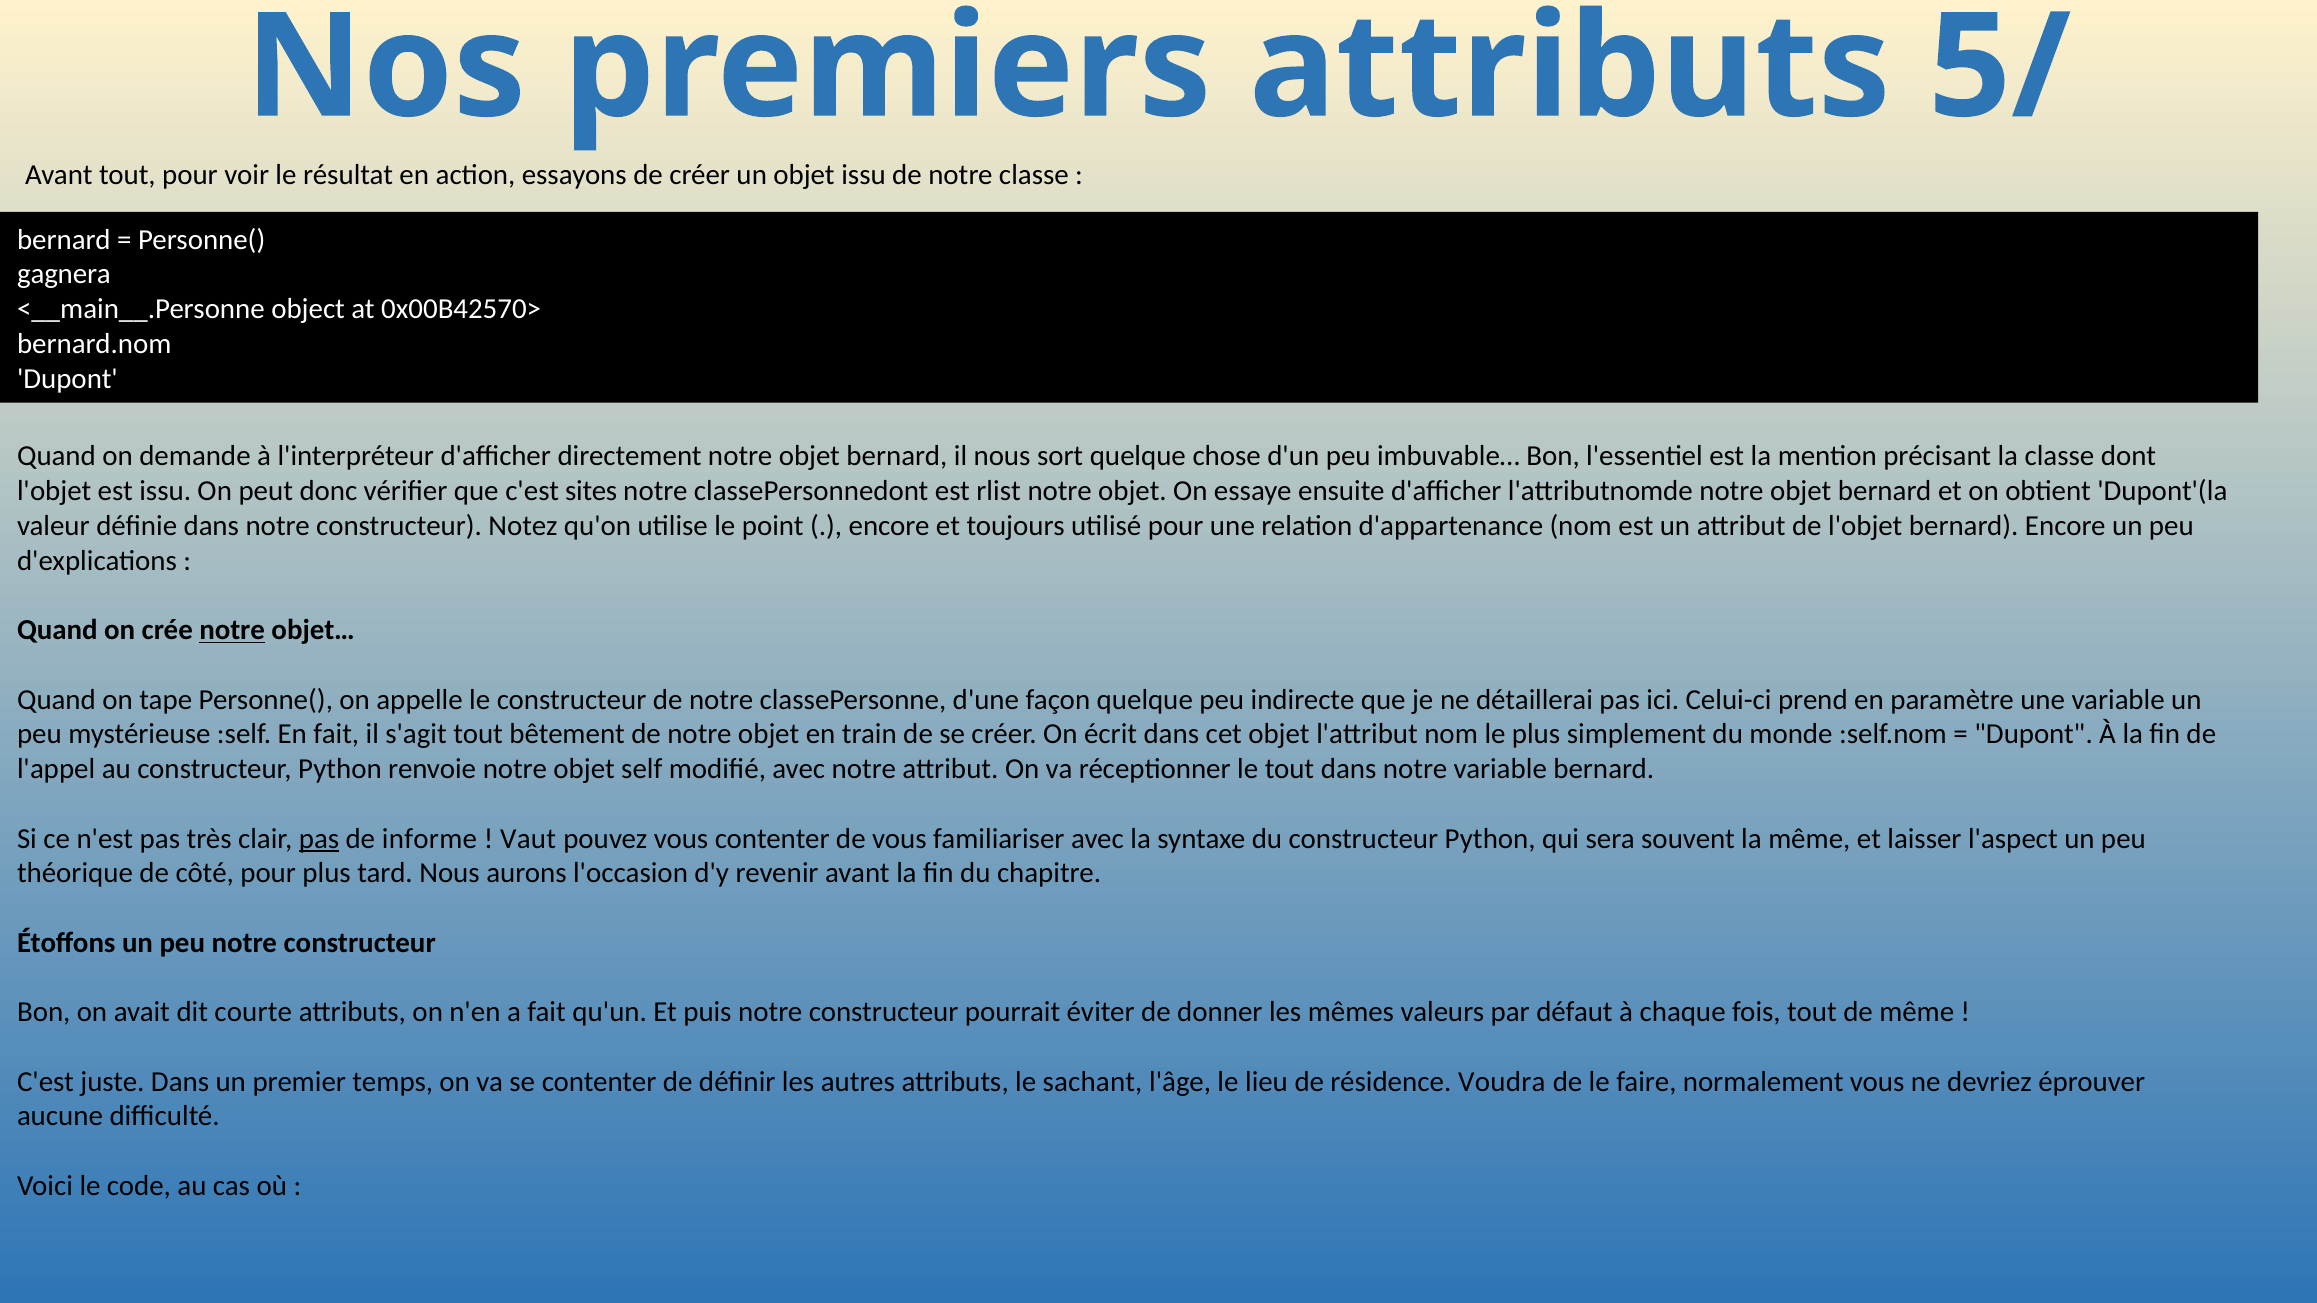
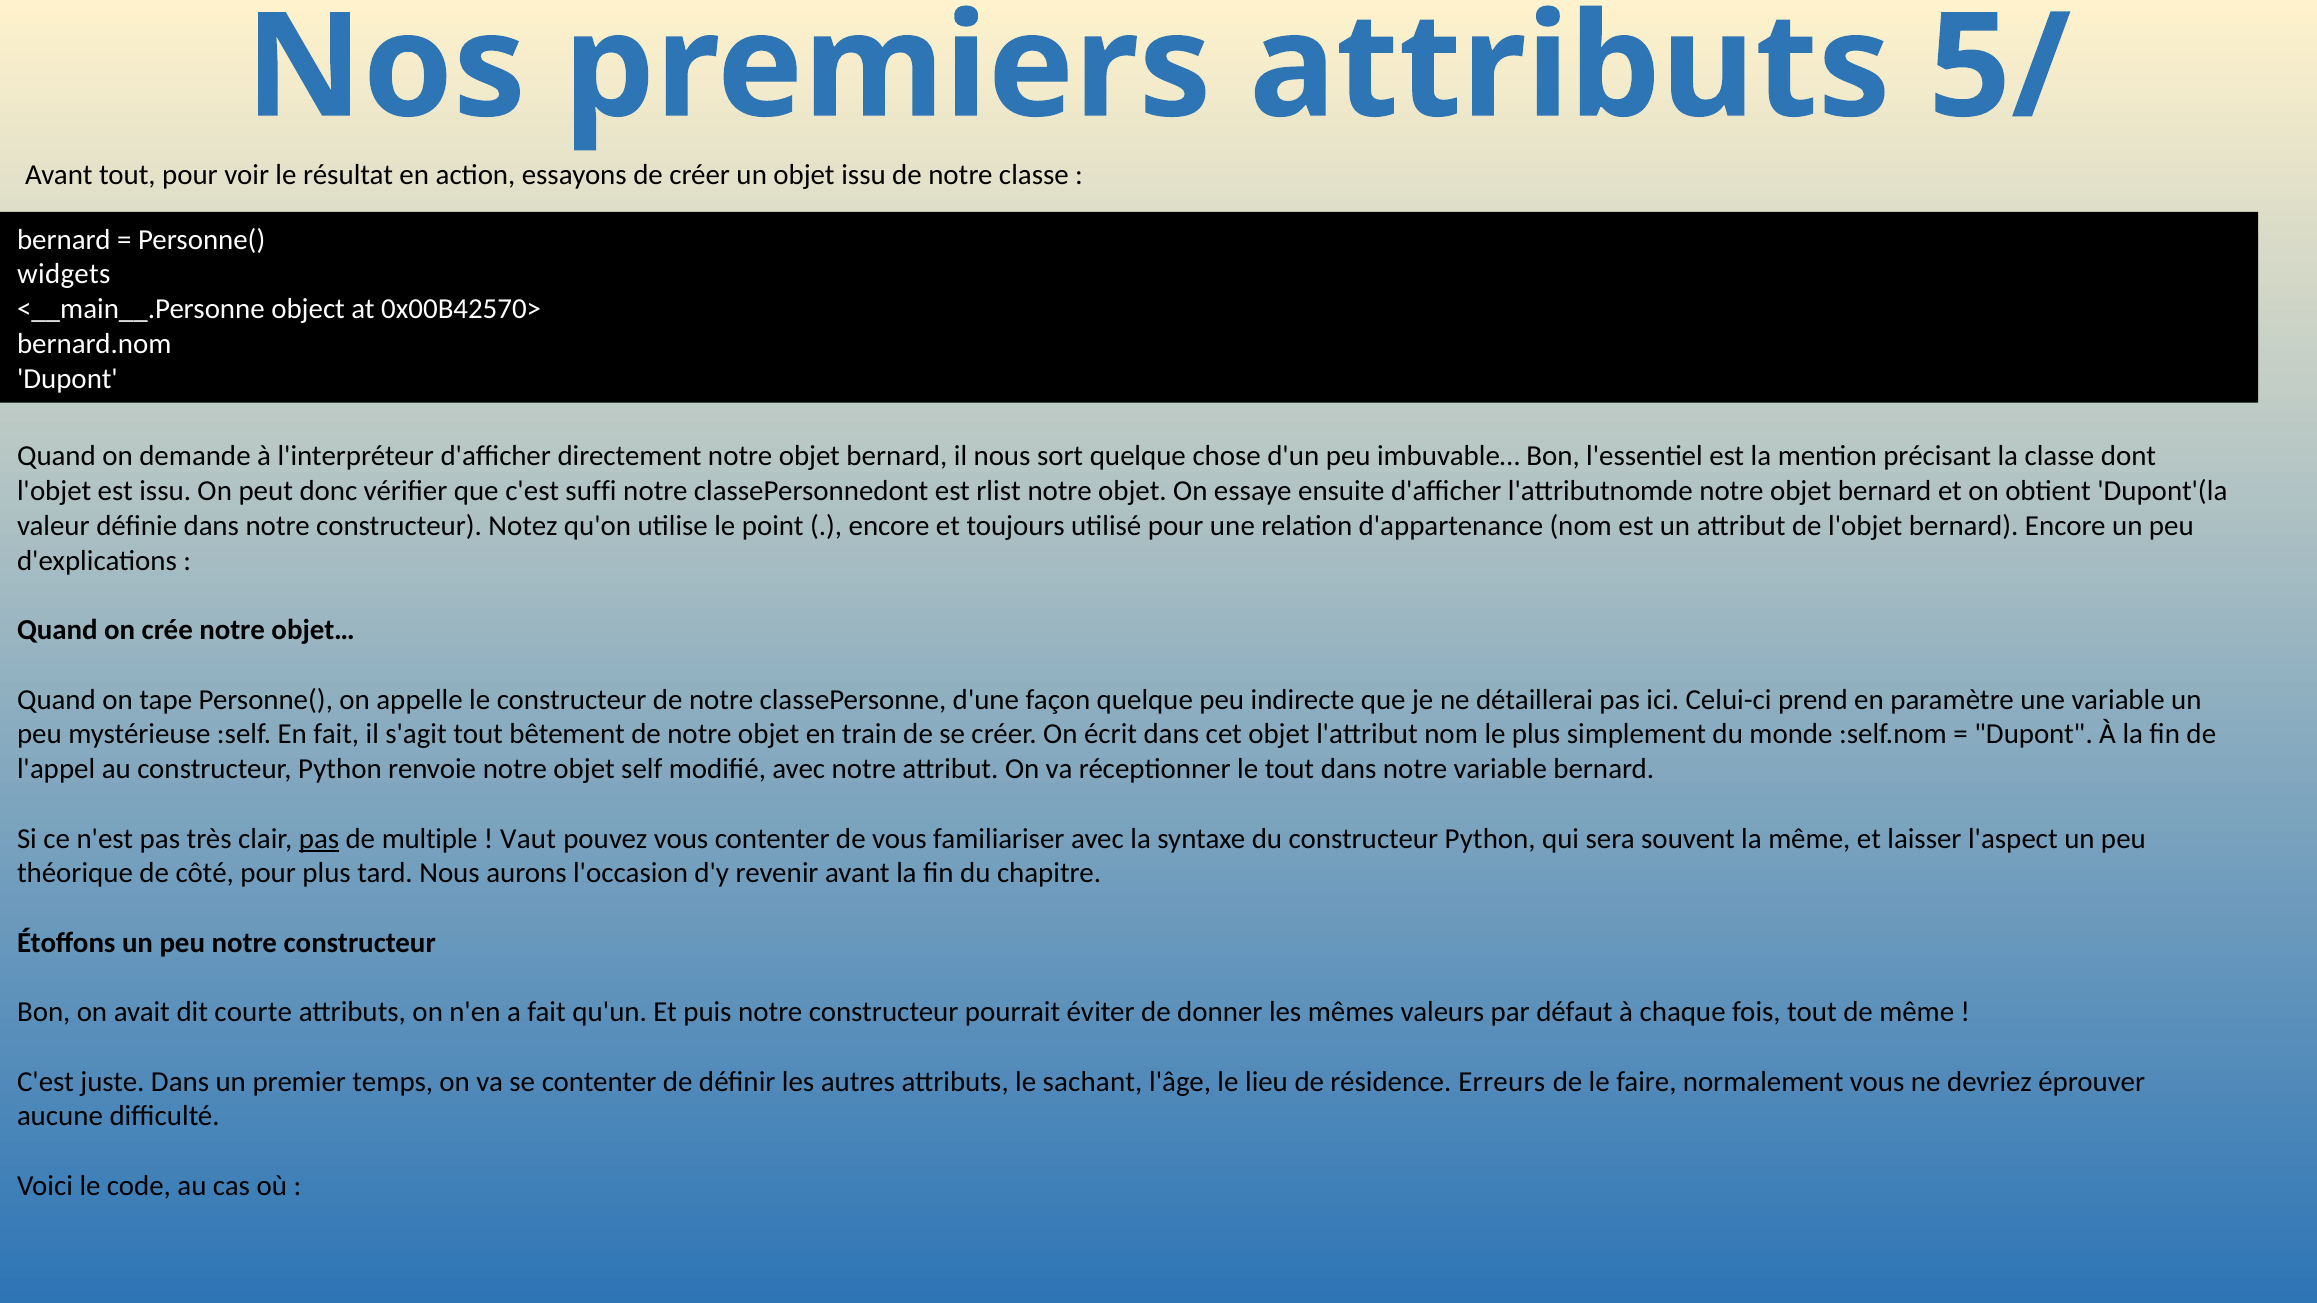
gagnera: gagnera -> widgets
sites: sites -> suffi
notre at (232, 630) underline: present -> none
informe: informe -> multiple
Voudra: Voudra -> Erreurs
